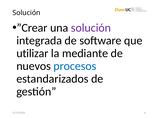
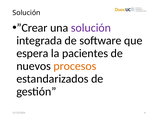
utilizar: utilizar -> espera
mediante: mediante -> pacientes
procesos colour: blue -> orange
